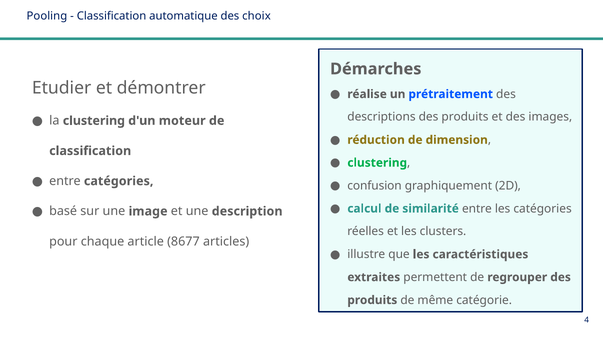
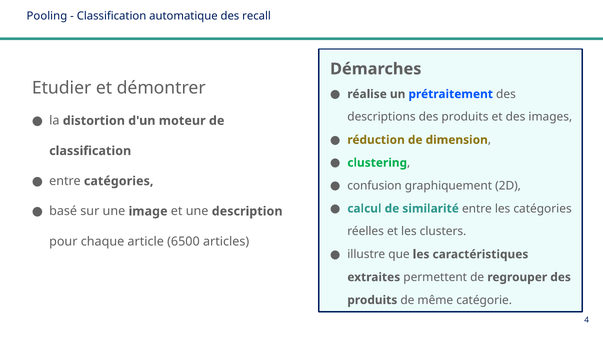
choix: choix -> recall
la clustering: clustering -> distortion
8677: 8677 -> 6500
